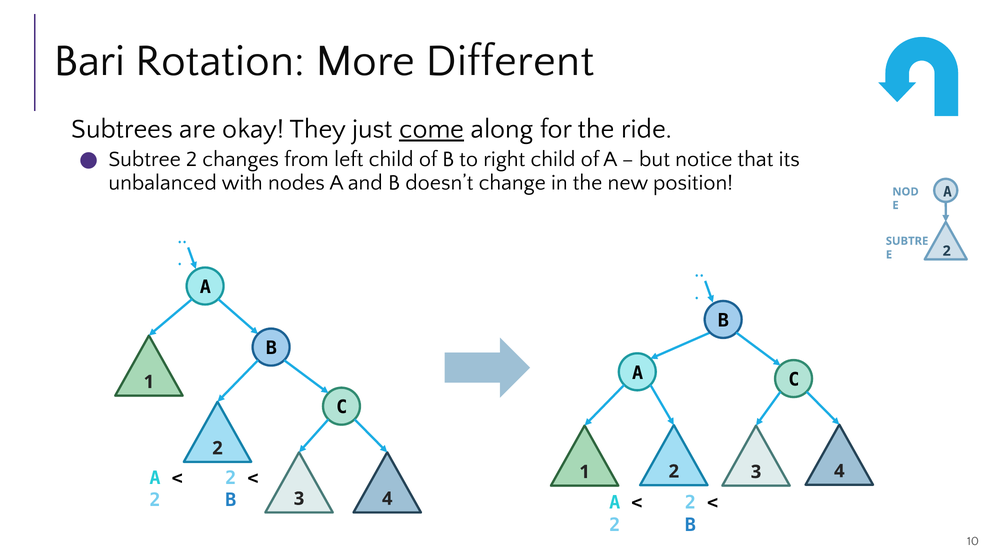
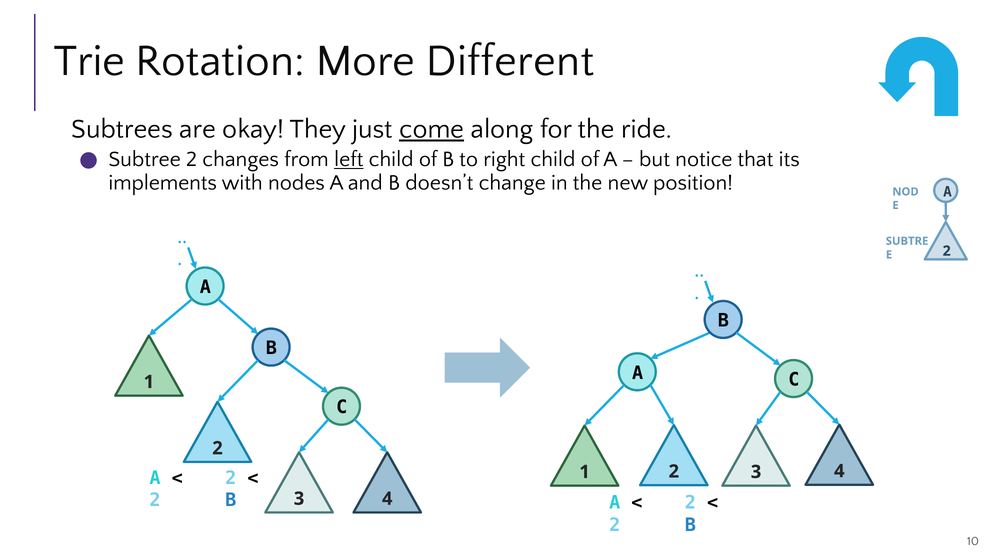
Bari: Bari -> Trie
left underline: none -> present
unbalanced: unbalanced -> implements
